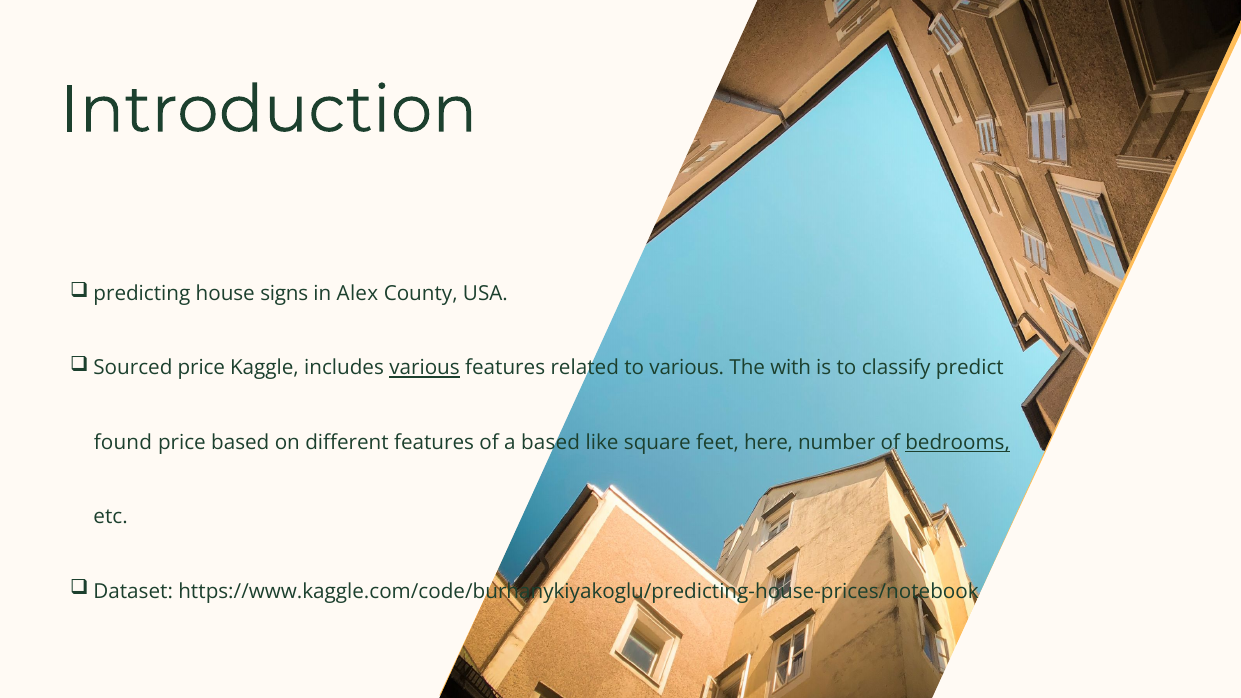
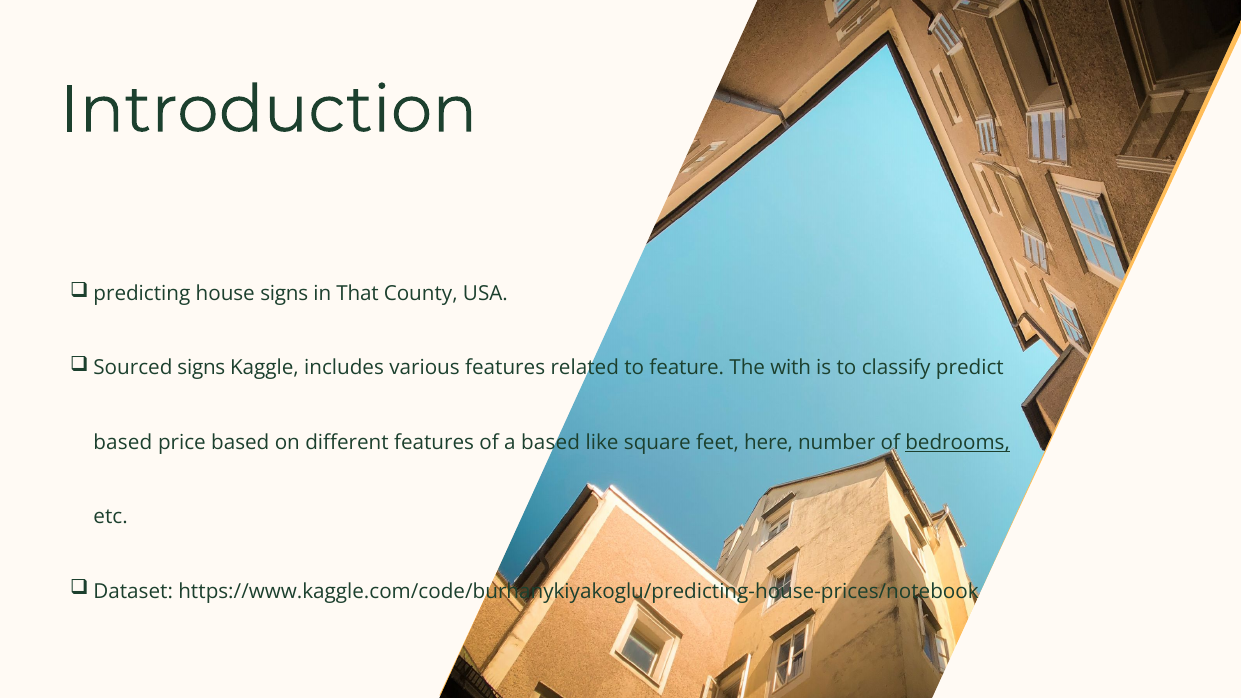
Alex: Alex -> That
Sourced price: price -> signs
various at (425, 368) underline: present -> none
to various: various -> feature
found at (123, 442): found -> based
